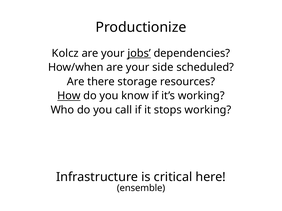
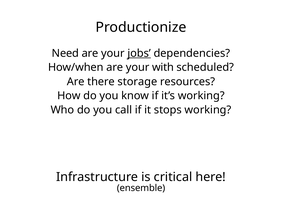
Kolcz: Kolcz -> Need
side: side -> with
How underline: present -> none
